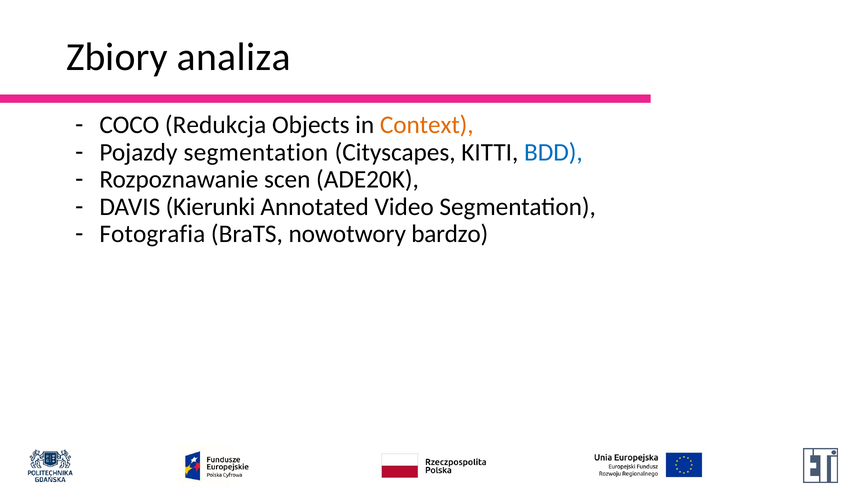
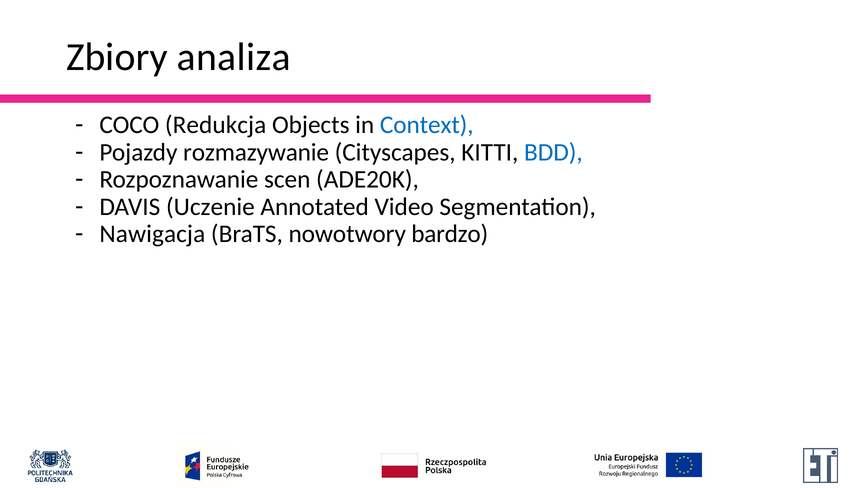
Context colour: orange -> blue
Pojazdy segmentation: segmentation -> rozmazywanie
Kierunki: Kierunki -> Uczenie
Fotografia: Fotografia -> Nawigacja
